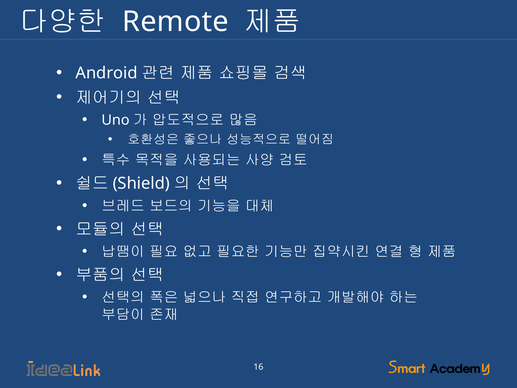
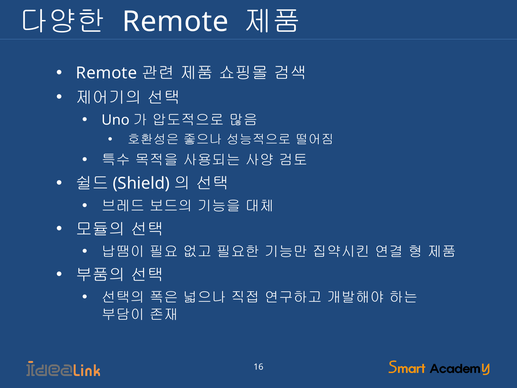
Android at (107, 73): Android -> Remote
